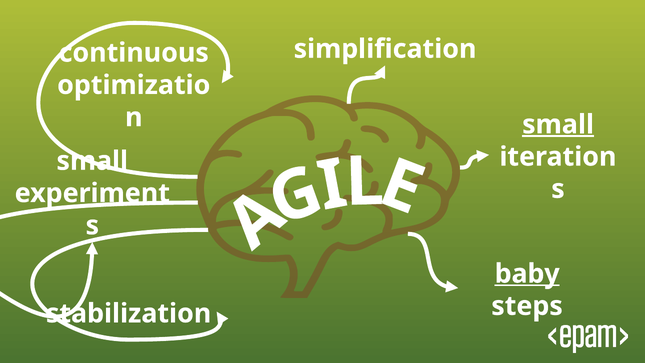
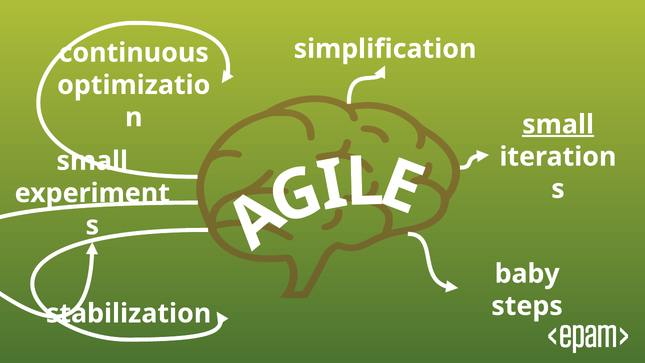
baby underline: present -> none
